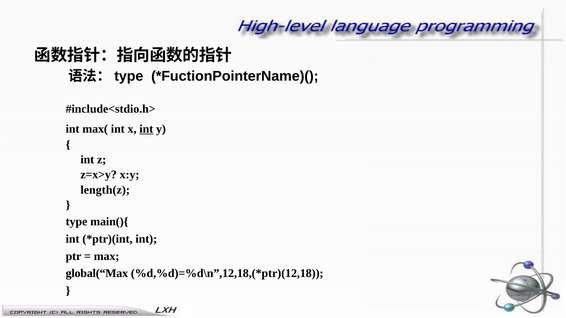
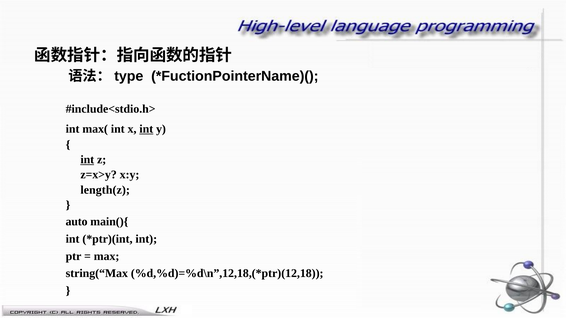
int at (87, 160) underline: none -> present
type: type -> auto
global(“Max: global(“Max -> string(“Max
